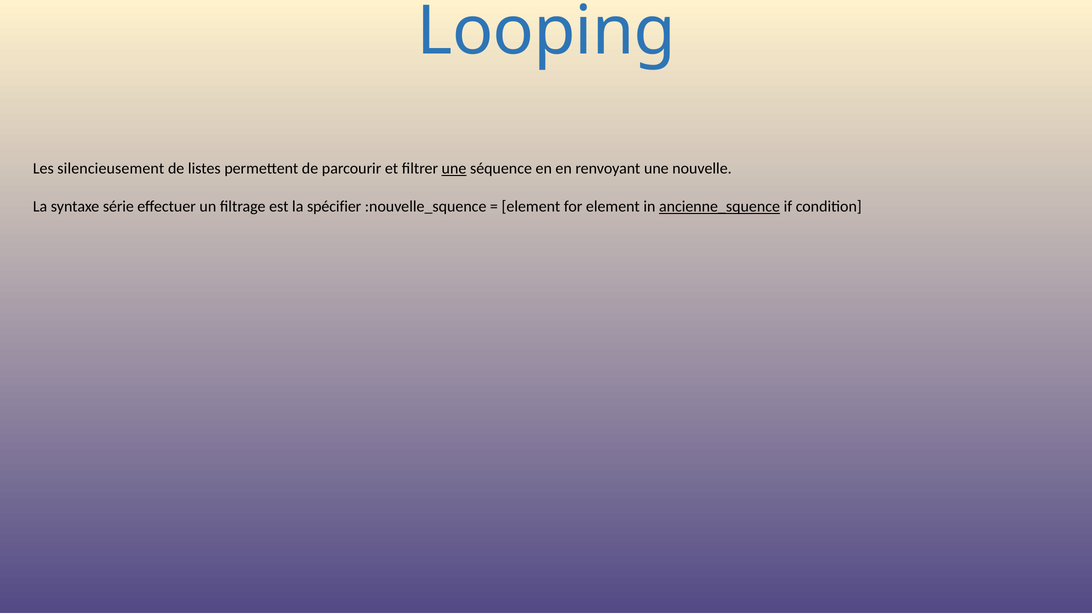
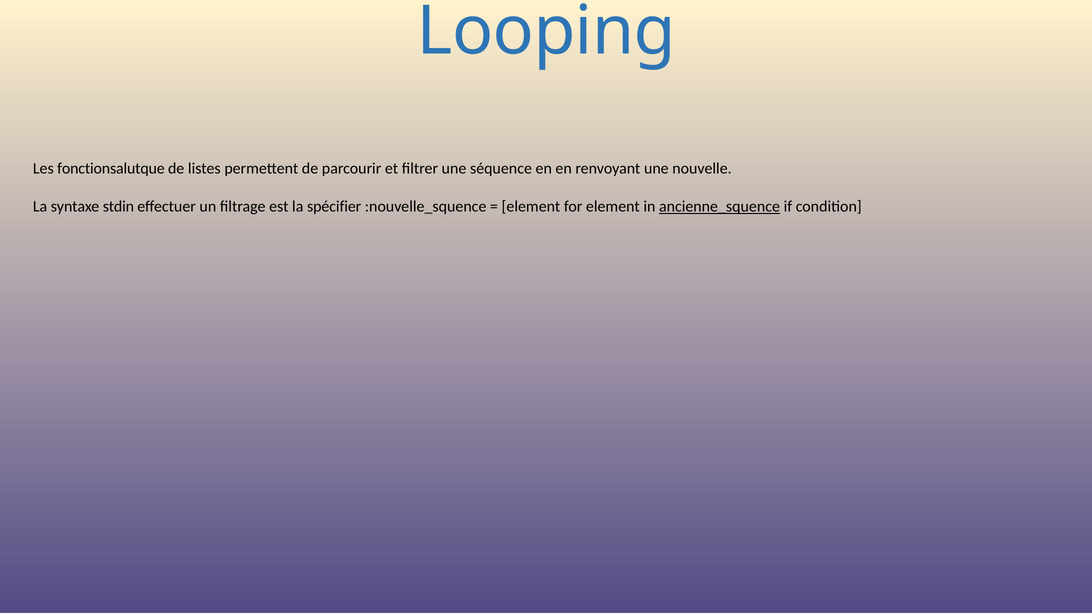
silencieusement: silencieusement -> fonctionsalutque
une at (454, 169) underline: present -> none
série: série -> stdin
